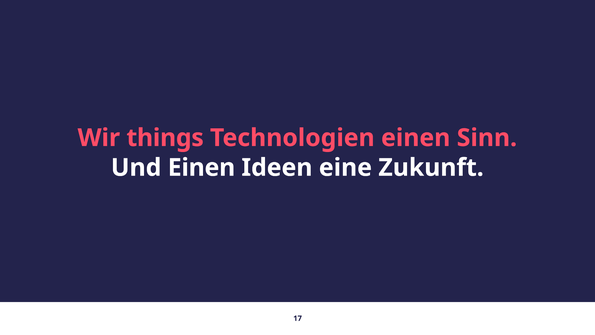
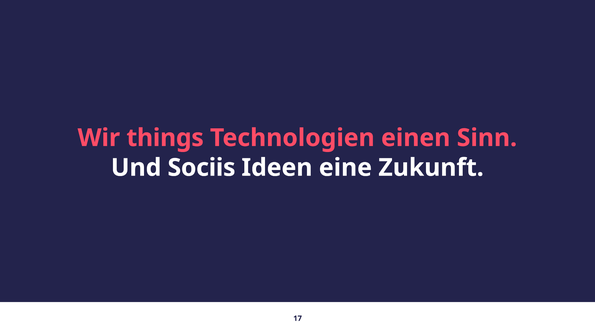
Und Einen: Einen -> Sociis
